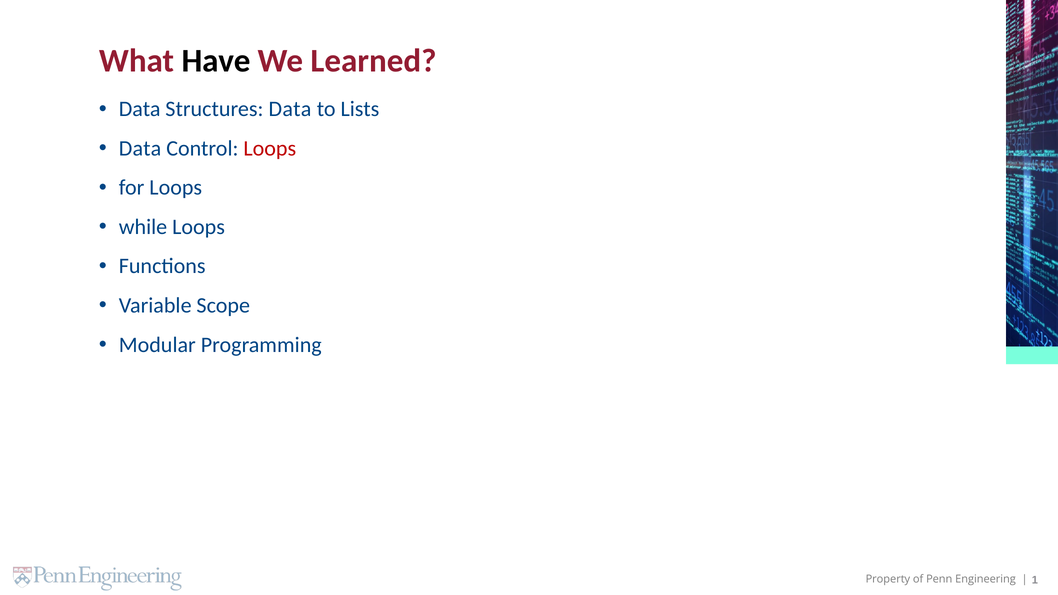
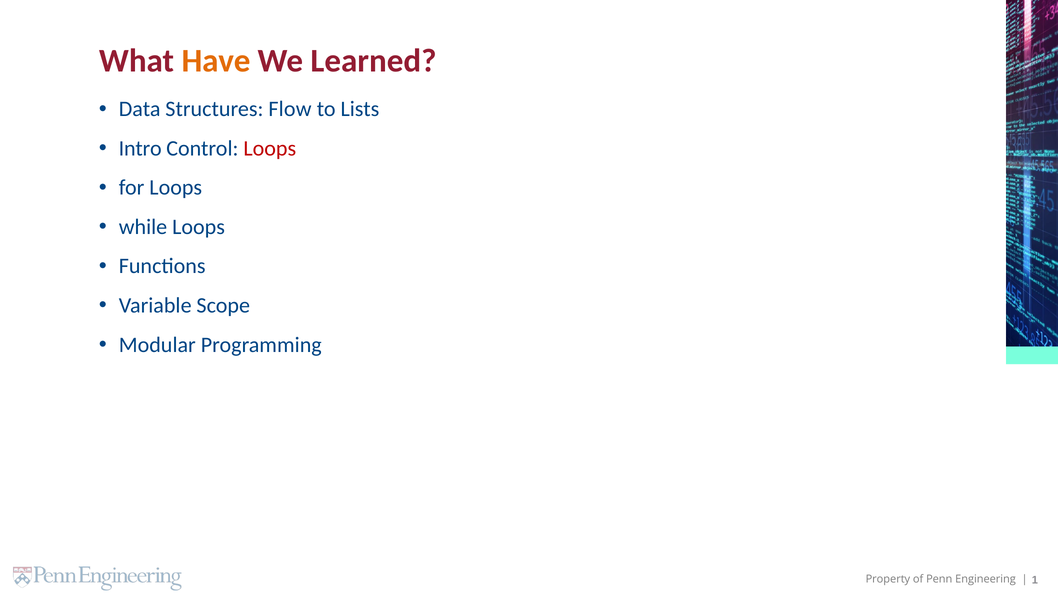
Have colour: black -> orange
Structures Data: Data -> Flow
Data at (140, 148): Data -> Intro
